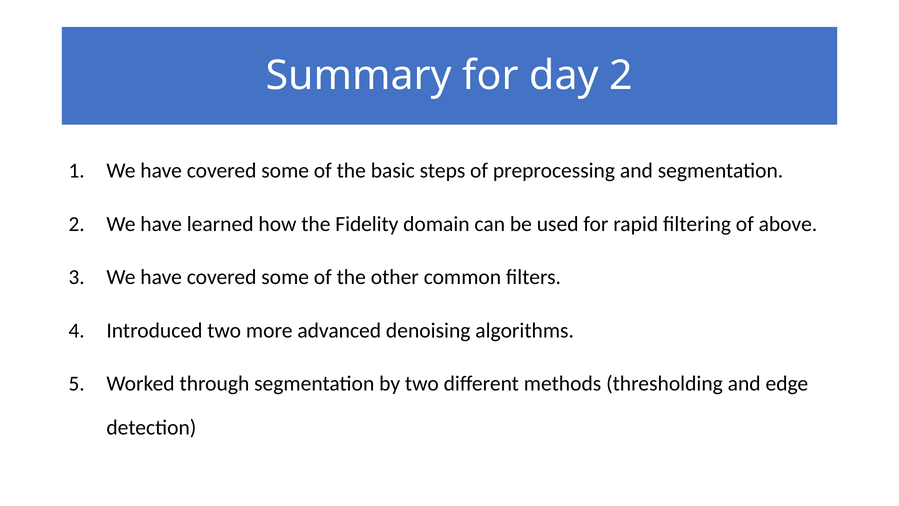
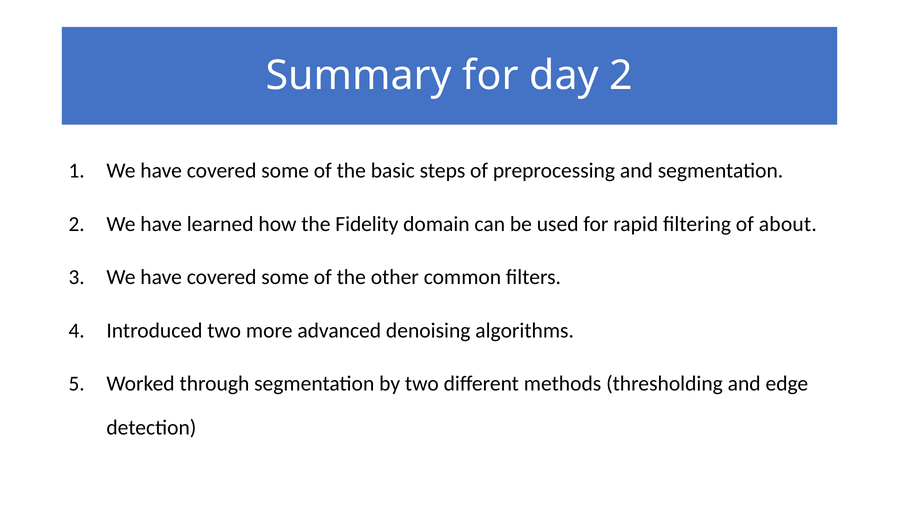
above: above -> about
